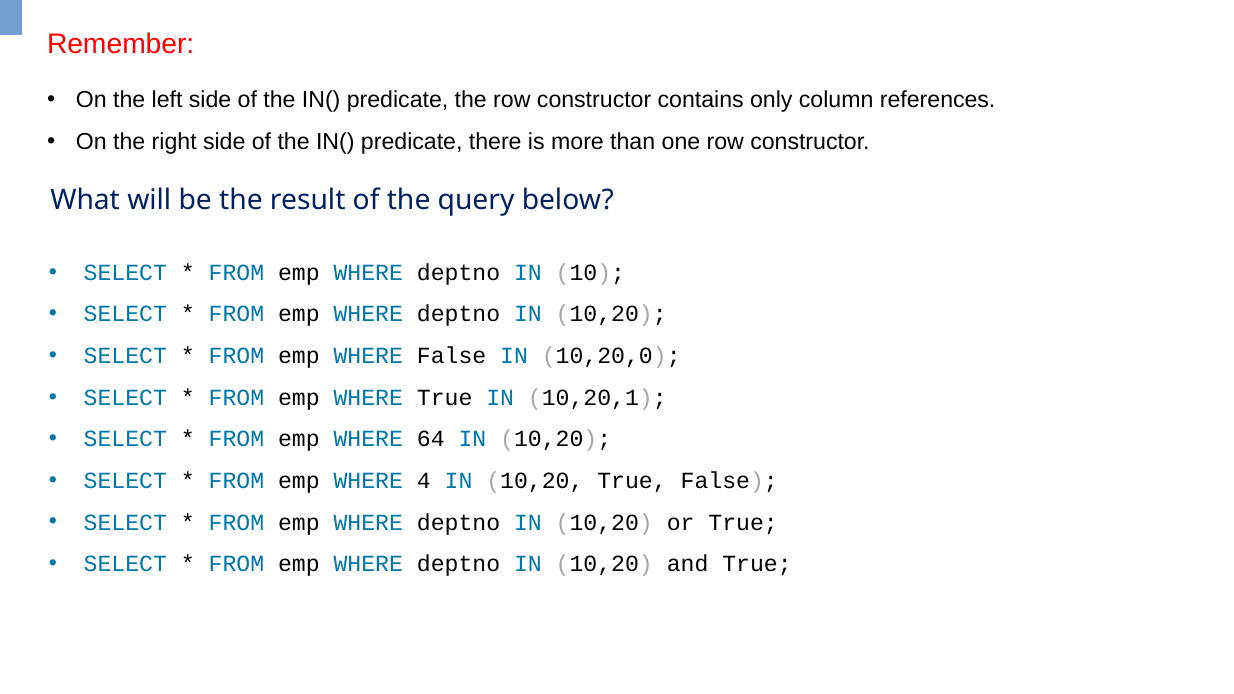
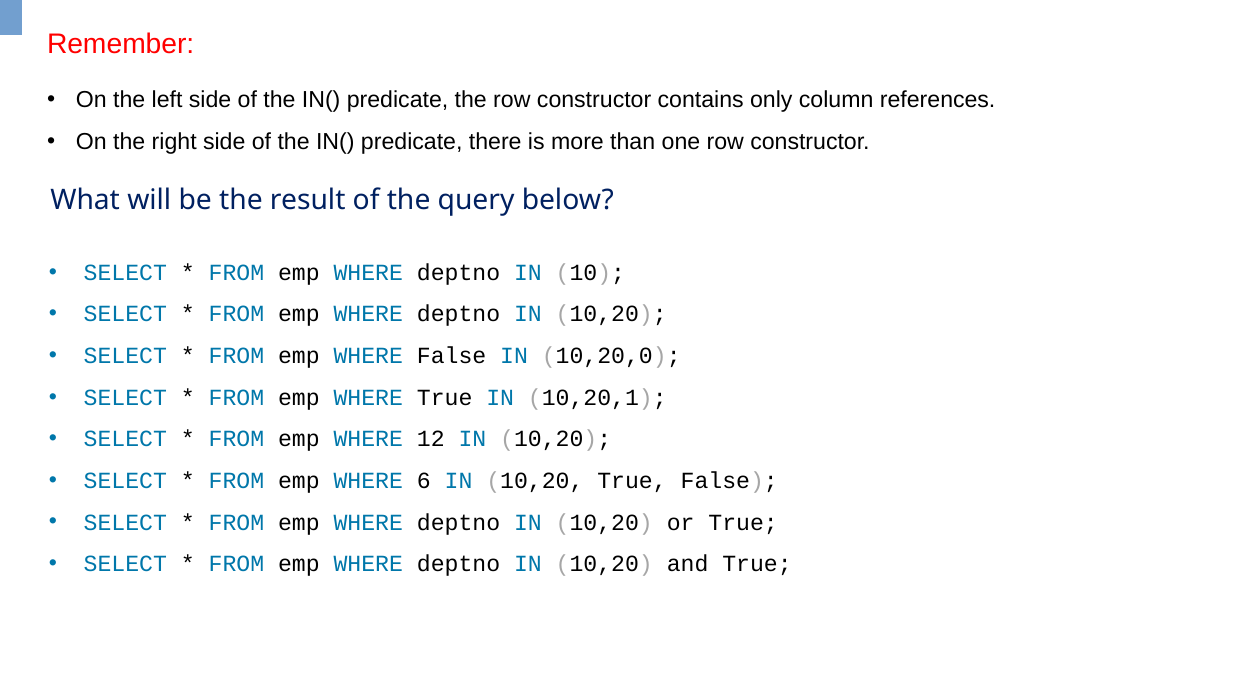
64: 64 -> 12
4: 4 -> 6
